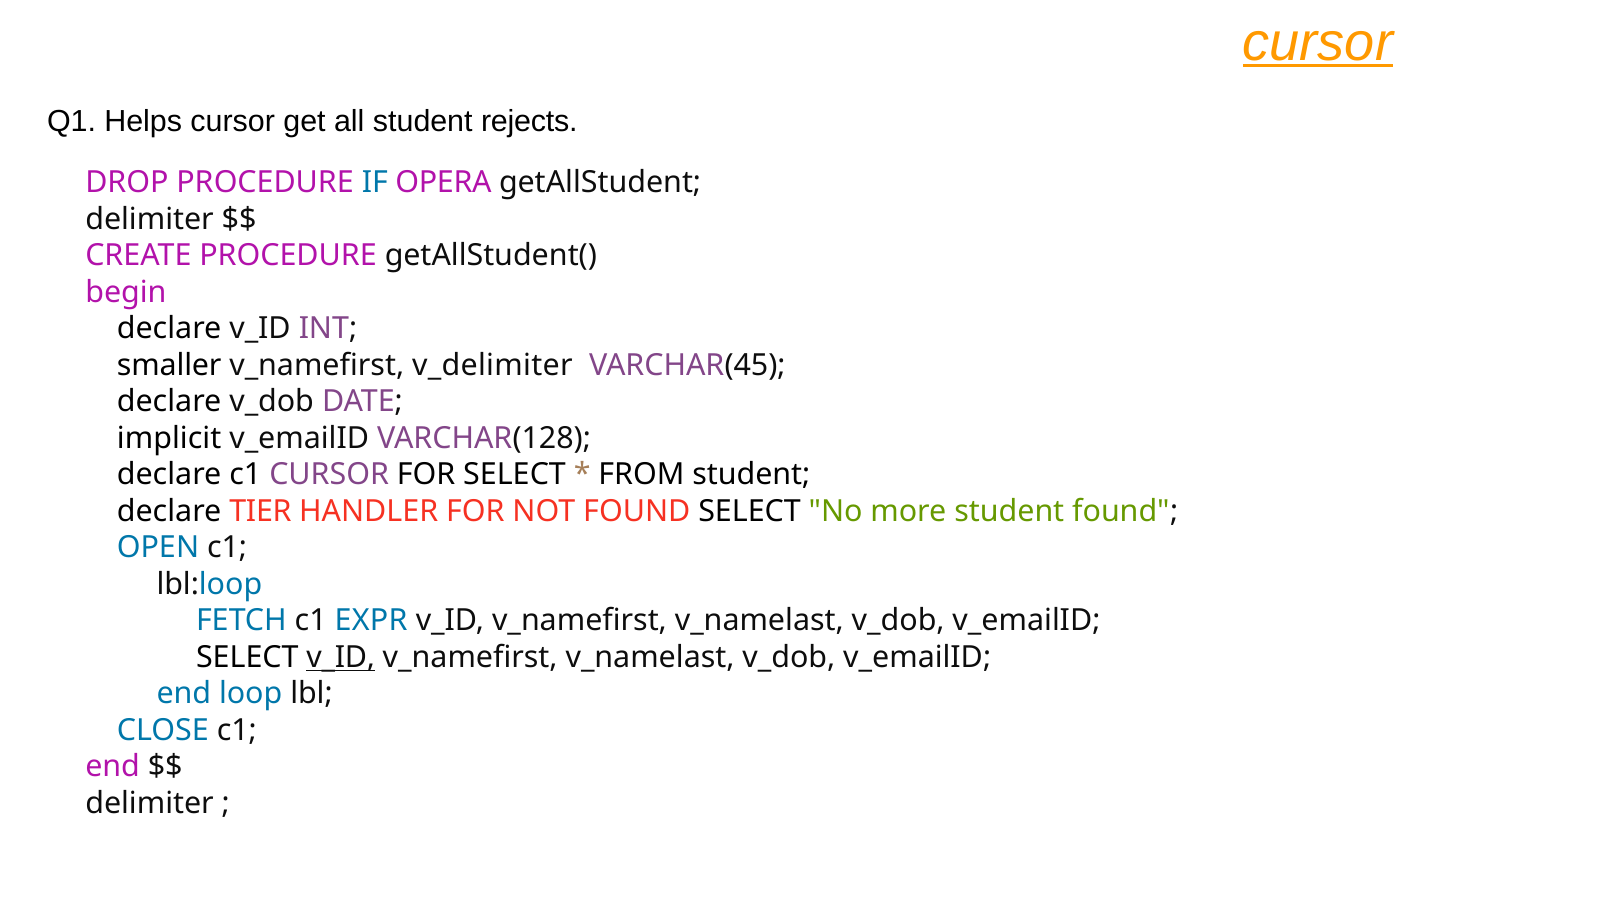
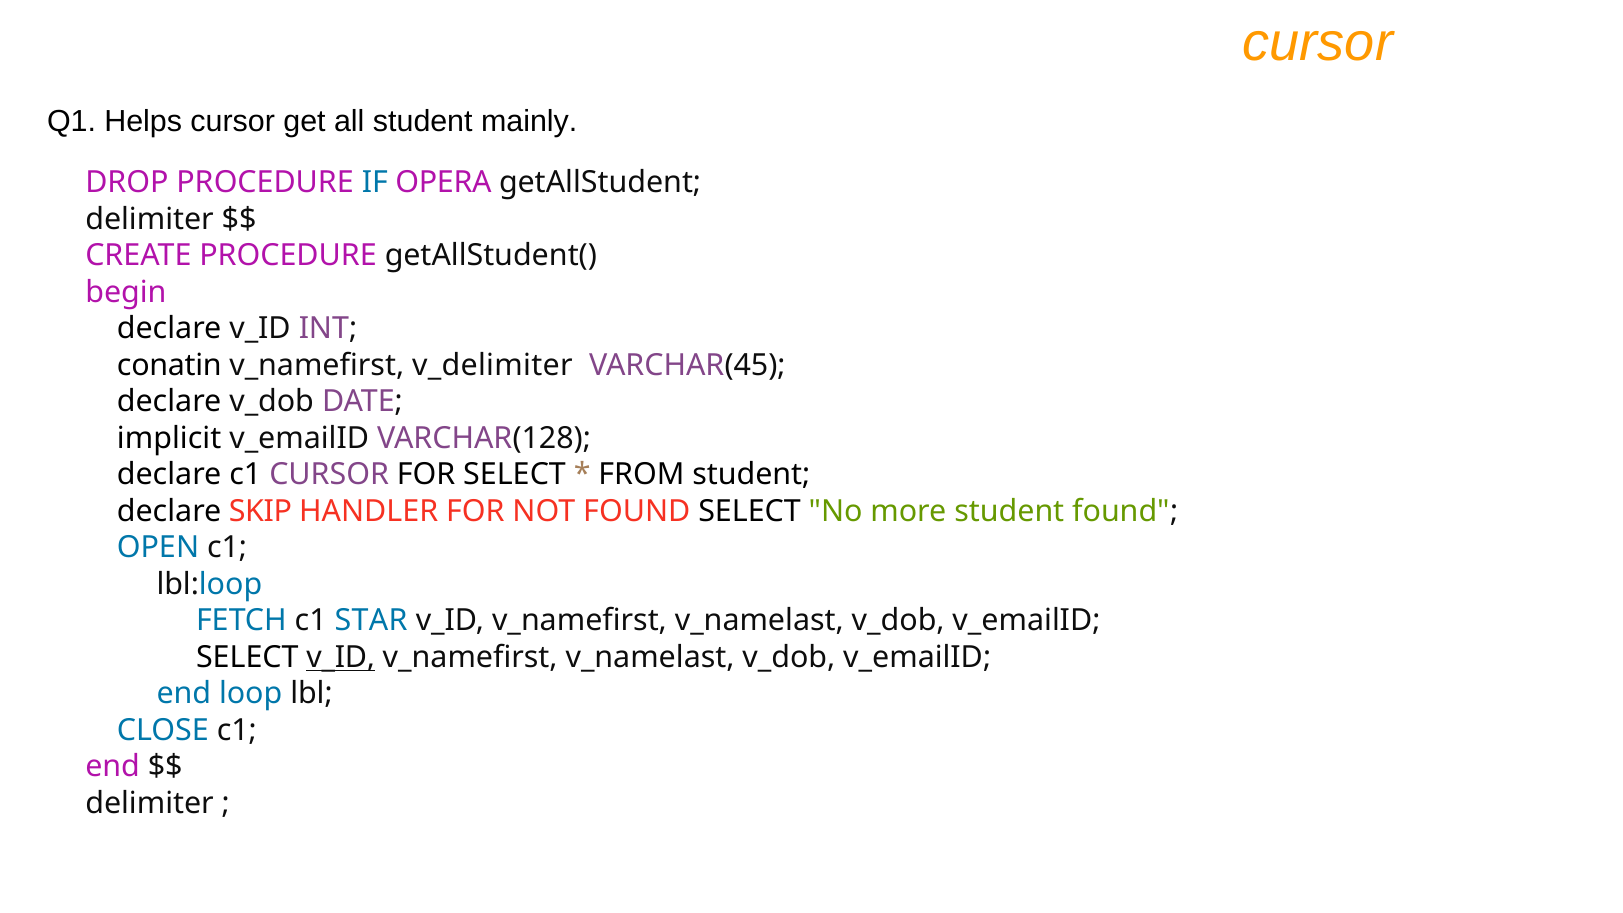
cursor at (1318, 42) underline: present -> none
rejects: rejects -> mainly
smaller: smaller -> conatin
TIER: TIER -> SKIP
EXPR: EXPR -> STAR
